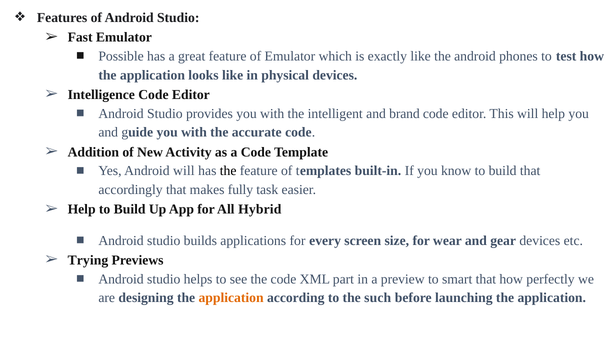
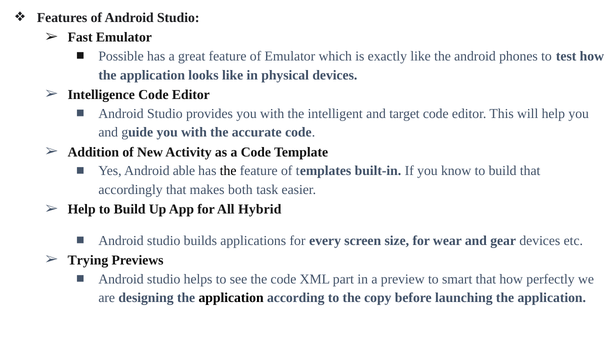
brand: brand -> target
Android will: will -> able
fully: fully -> both
application at (231, 298) colour: orange -> black
such: such -> copy
